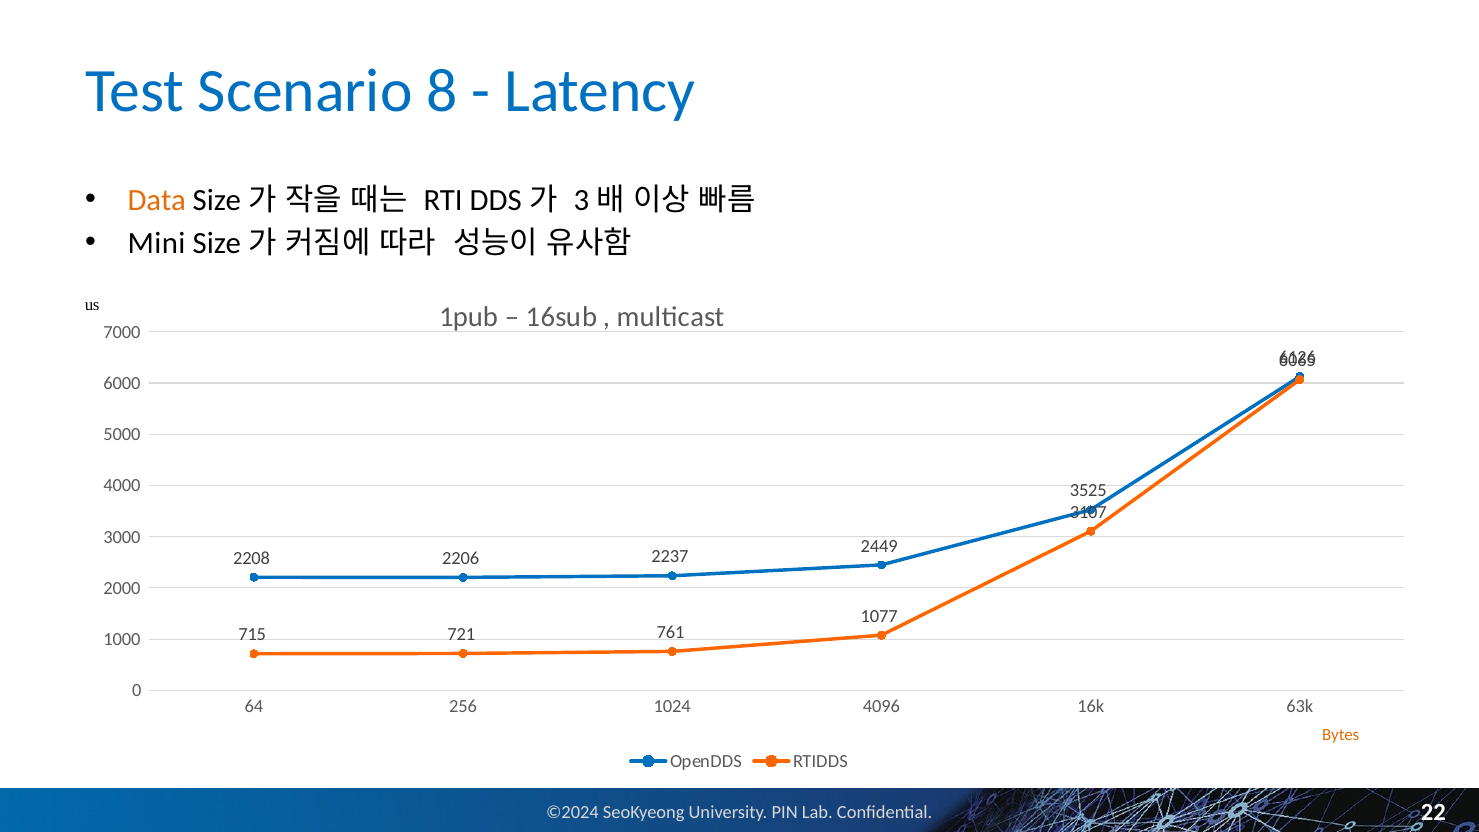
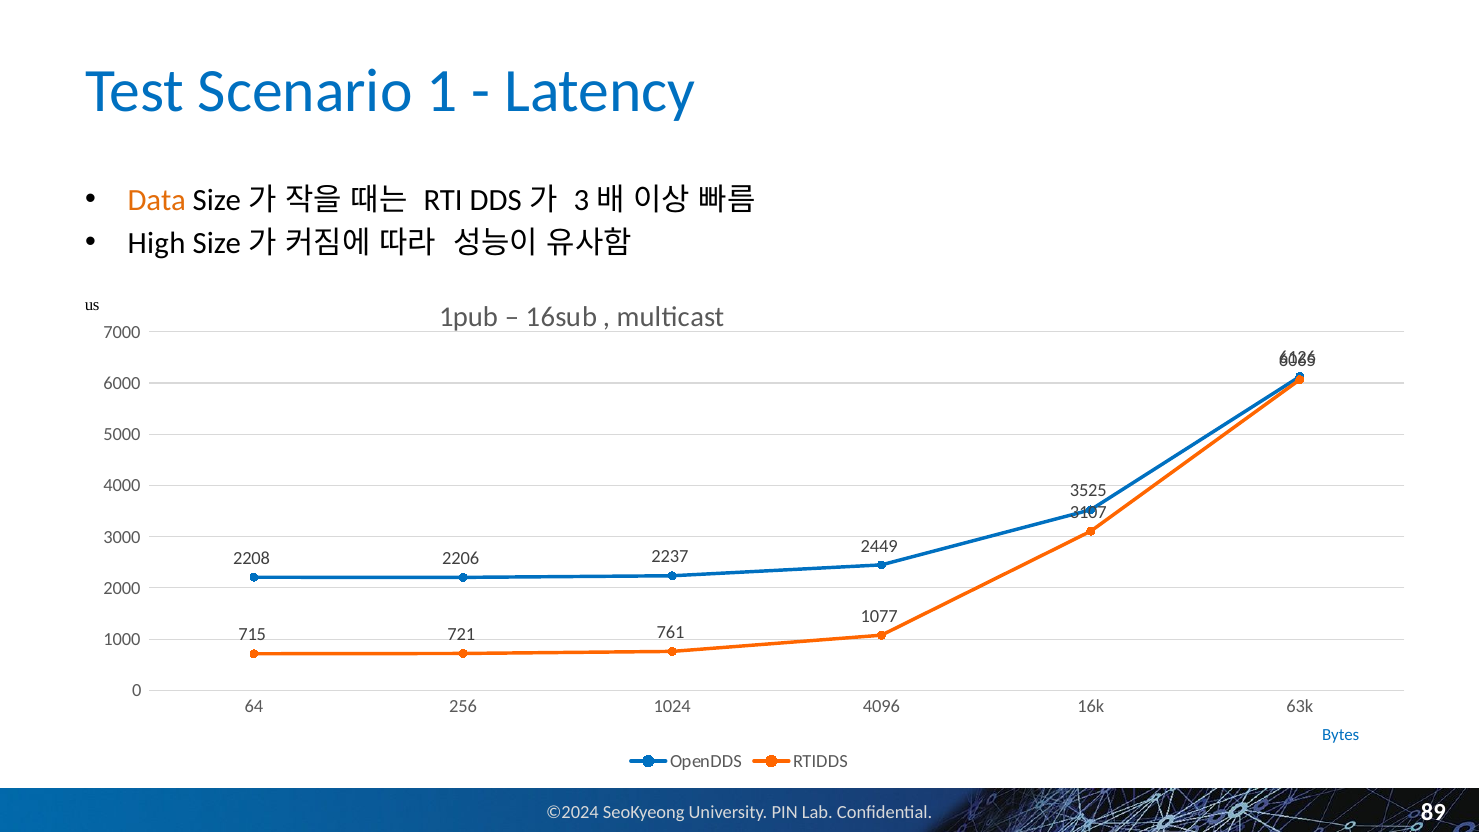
8: 8 -> 1
Mini: Mini -> High
Bytes colour: orange -> blue
22: 22 -> 89
